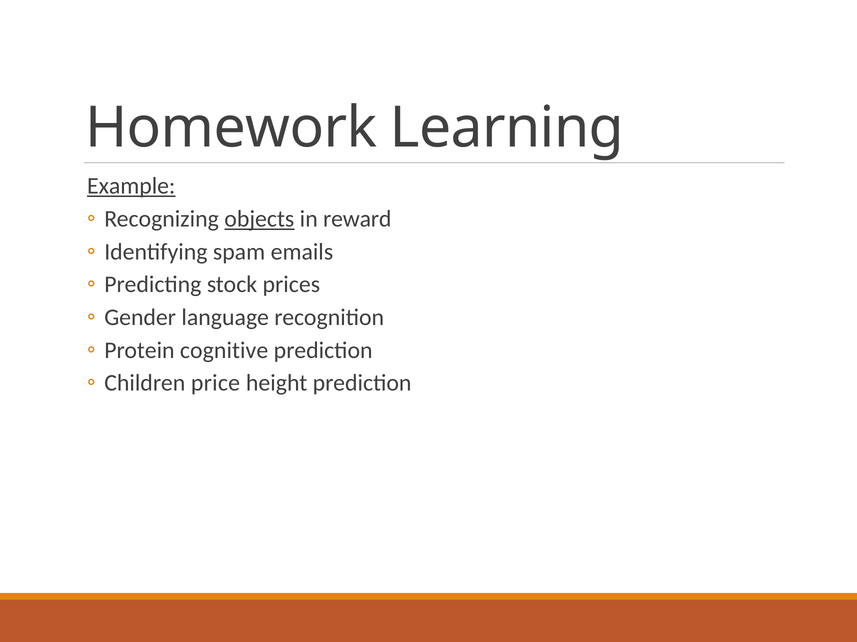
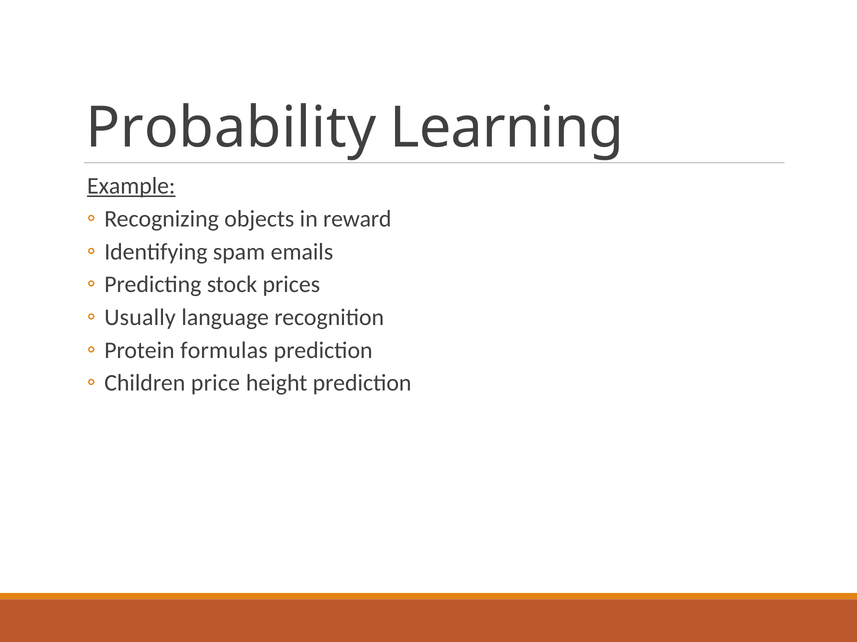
Homework: Homework -> Probability
objects underline: present -> none
Gender: Gender -> Usually
cognitive: cognitive -> formulas
